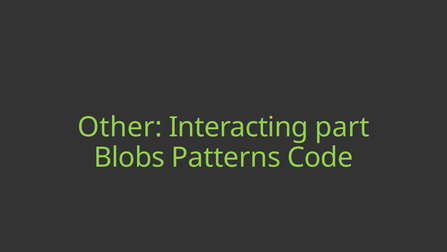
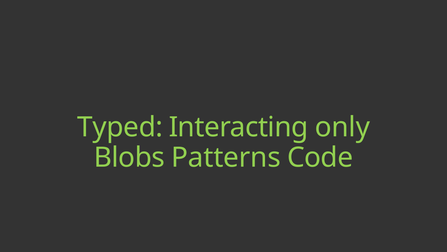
Other: Other -> Typed
part: part -> only
